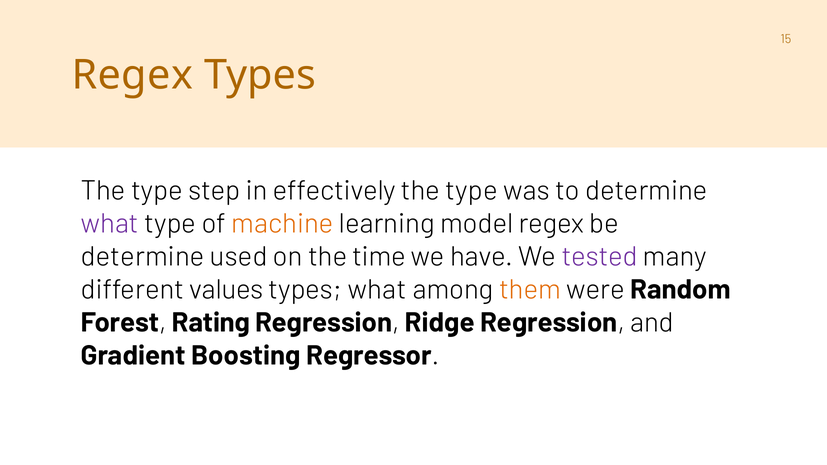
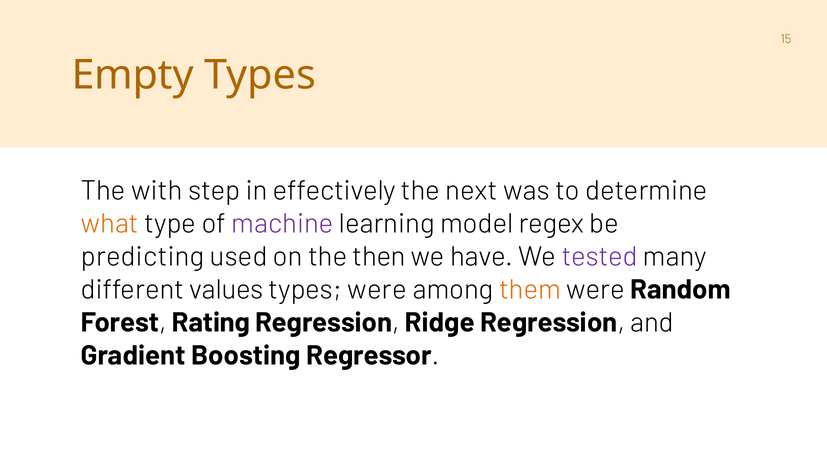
Regex at (132, 75): Regex -> Empty
type at (157, 191): type -> with
type at (471, 191): type -> next
what at (110, 224) colour: purple -> orange
machine colour: orange -> purple
determine at (143, 257): determine -> predicting
time: time -> then
types what: what -> were
